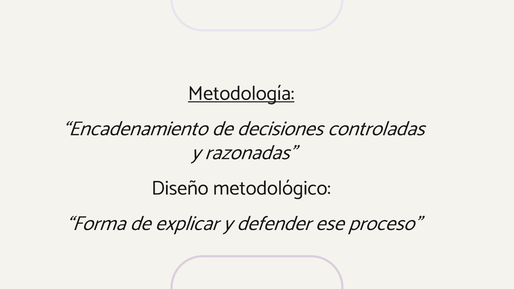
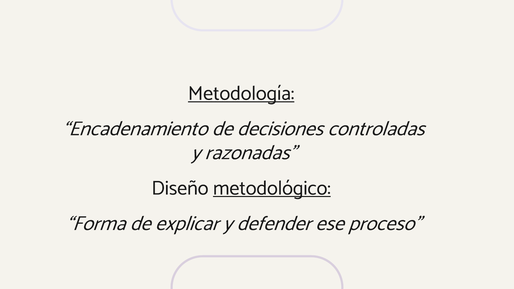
metodológico underline: none -> present
